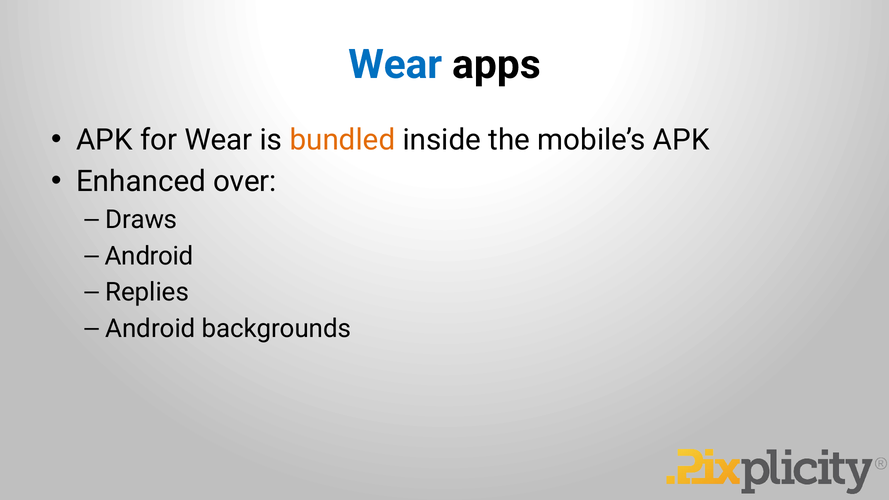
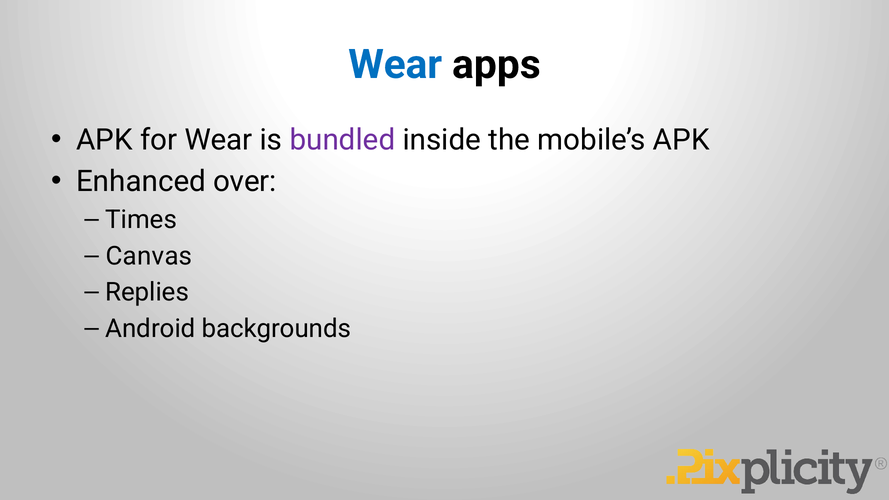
bundled colour: orange -> purple
Draws: Draws -> Times
Android at (149, 256): Android -> Canvas
